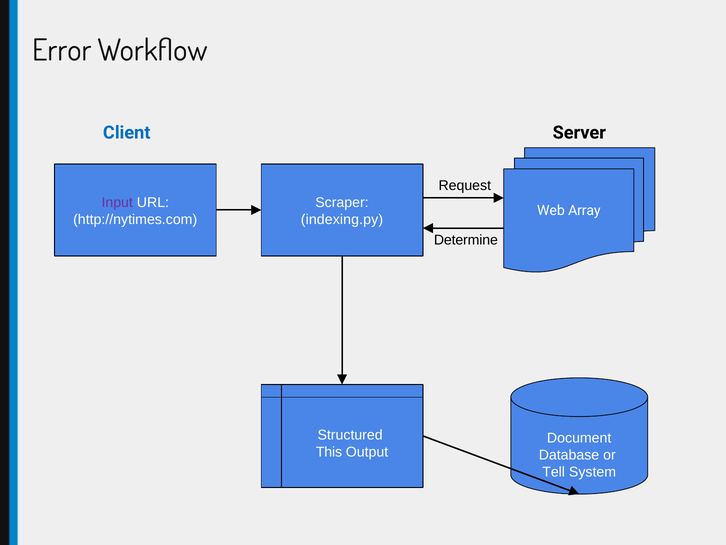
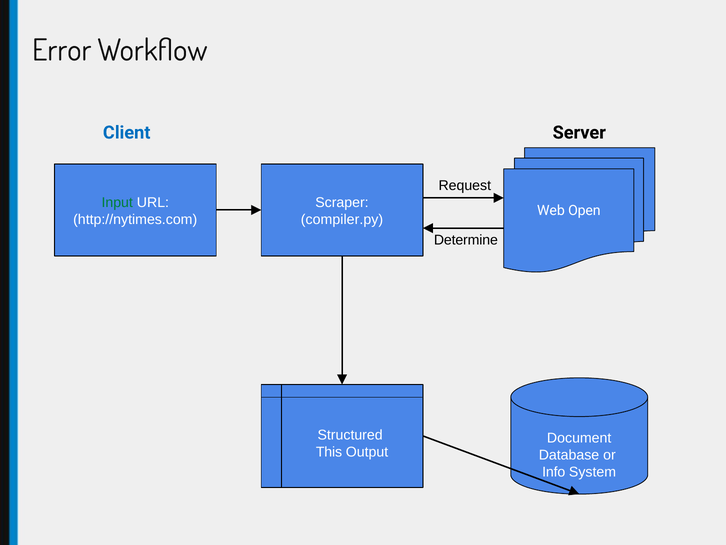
Input colour: purple -> green
Array: Array -> Open
indexing.py: indexing.py -> compiler.py
Tell: Tell -> Info
